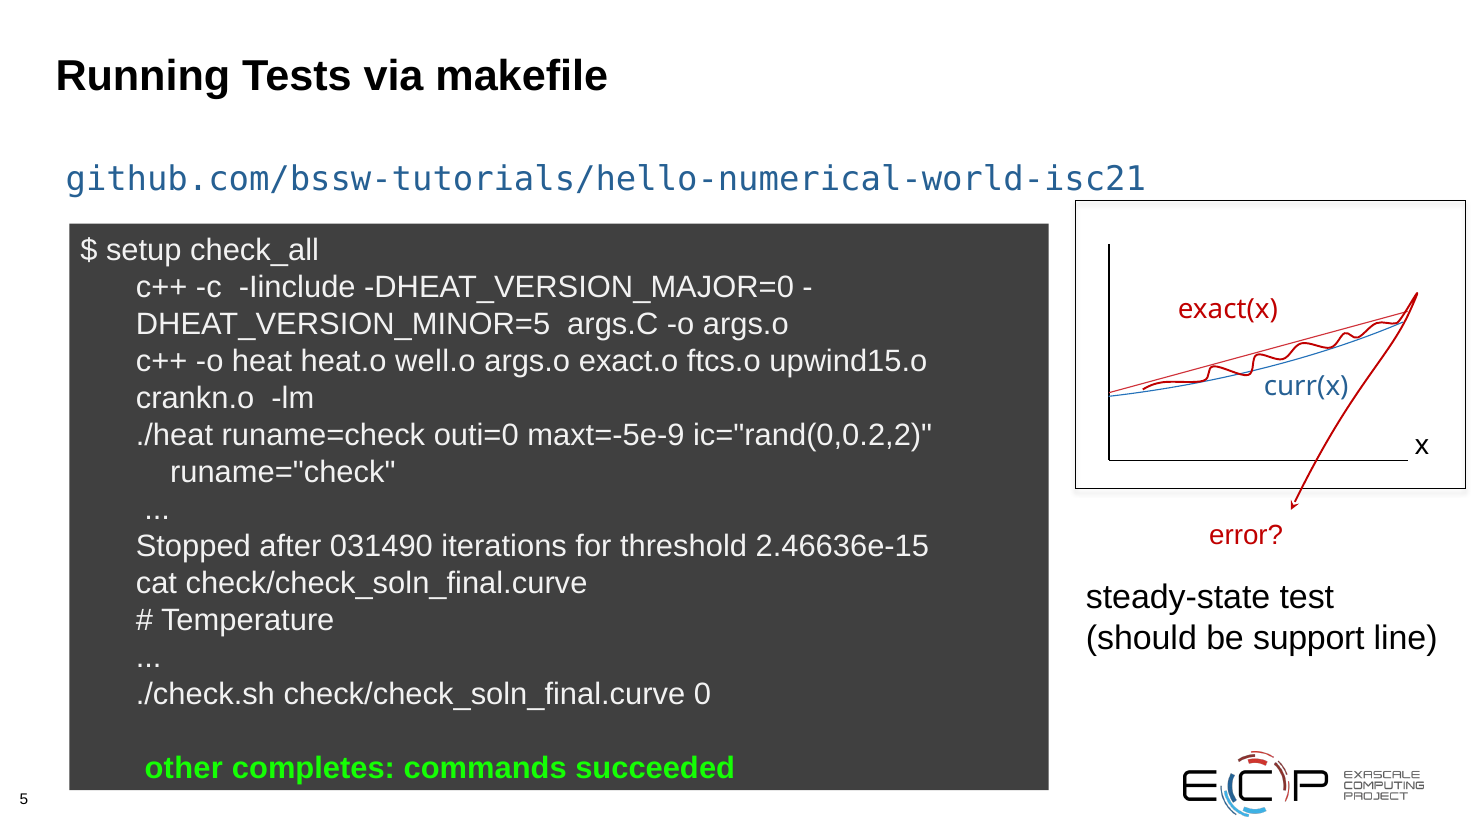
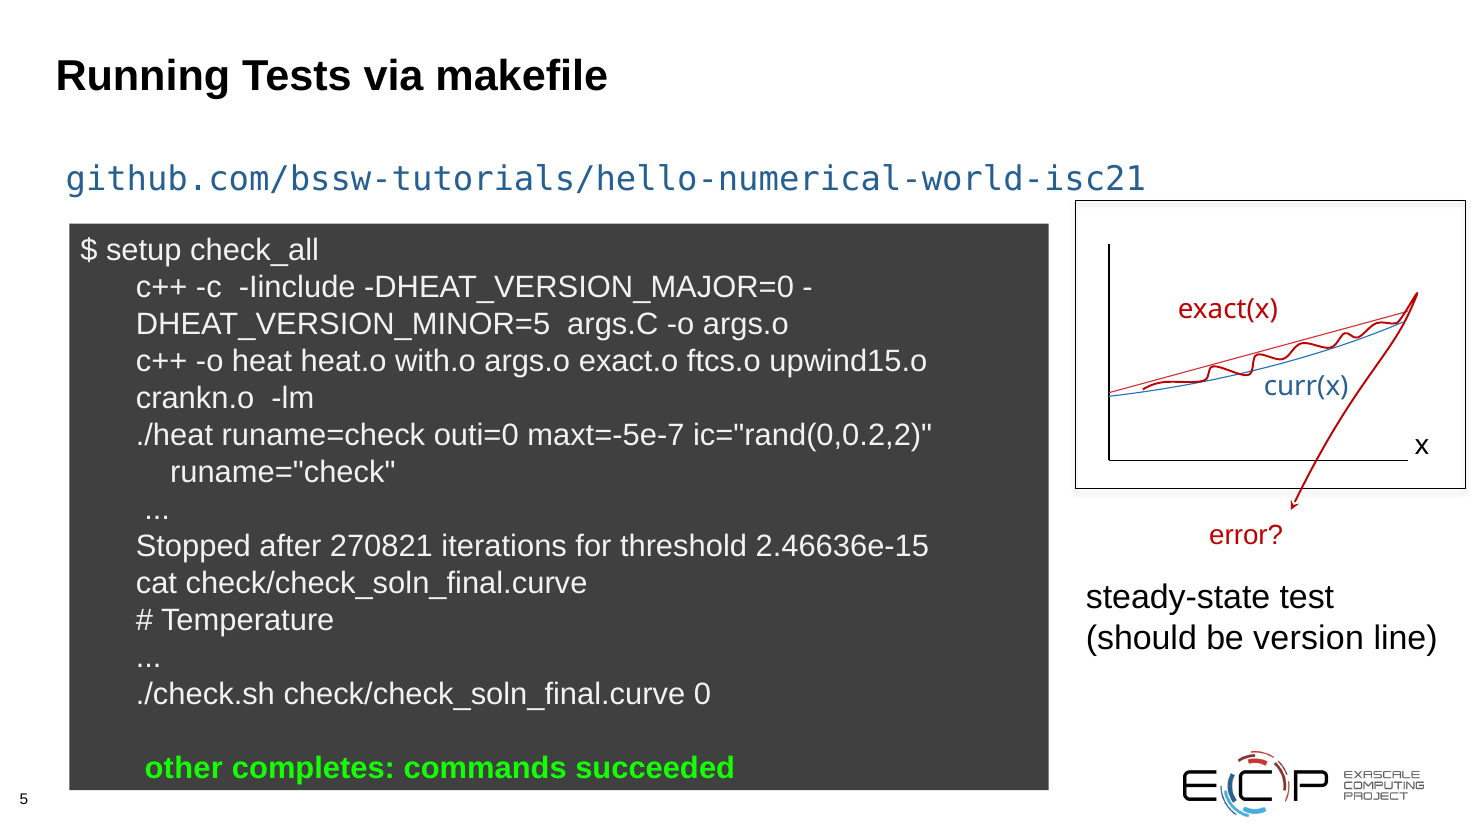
well.o: well.o -> with.o
maxt=-5e-9: maxt=-5e-9 -> maxt=-5e-7
031490: 031490 -> 270821
support: support -> version
